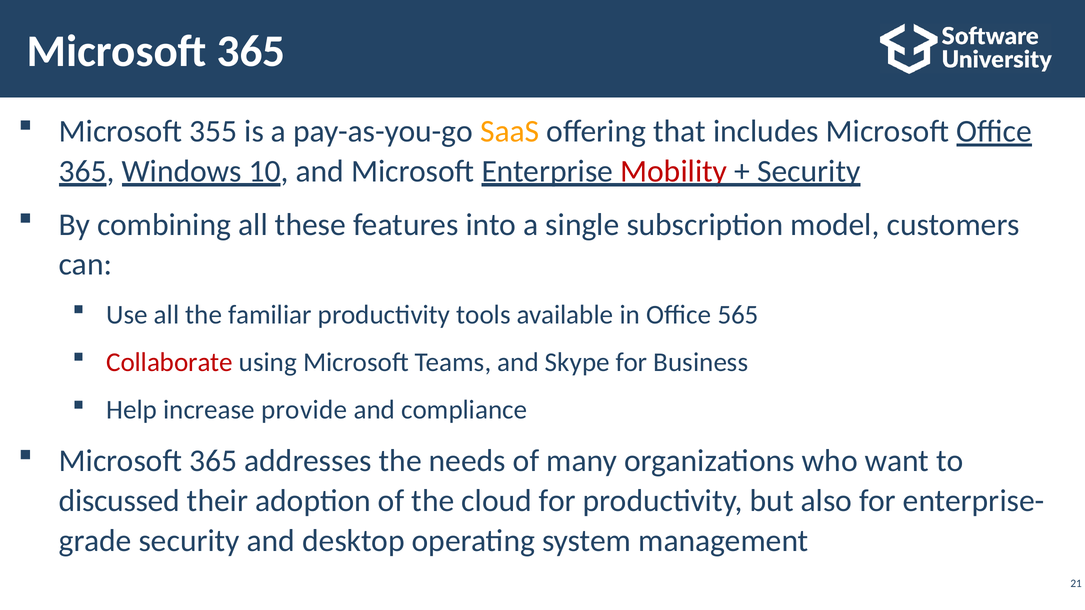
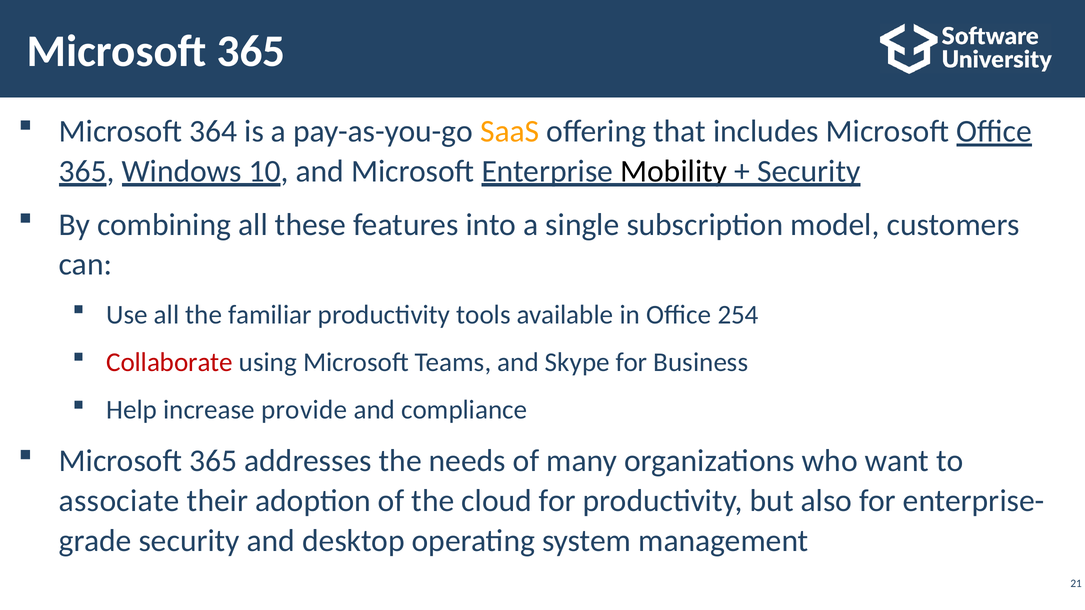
355: 355 -> 364
Mobility colour: red -> black
565: 565 -> 254
discussed: discussed -> associate
